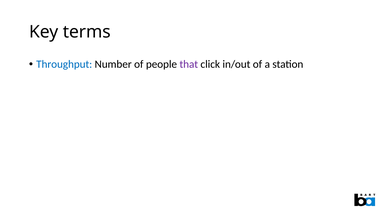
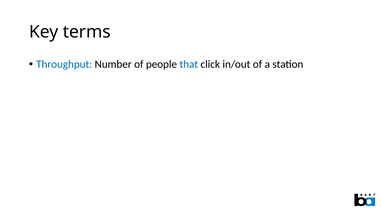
that colour: purple -> blue
